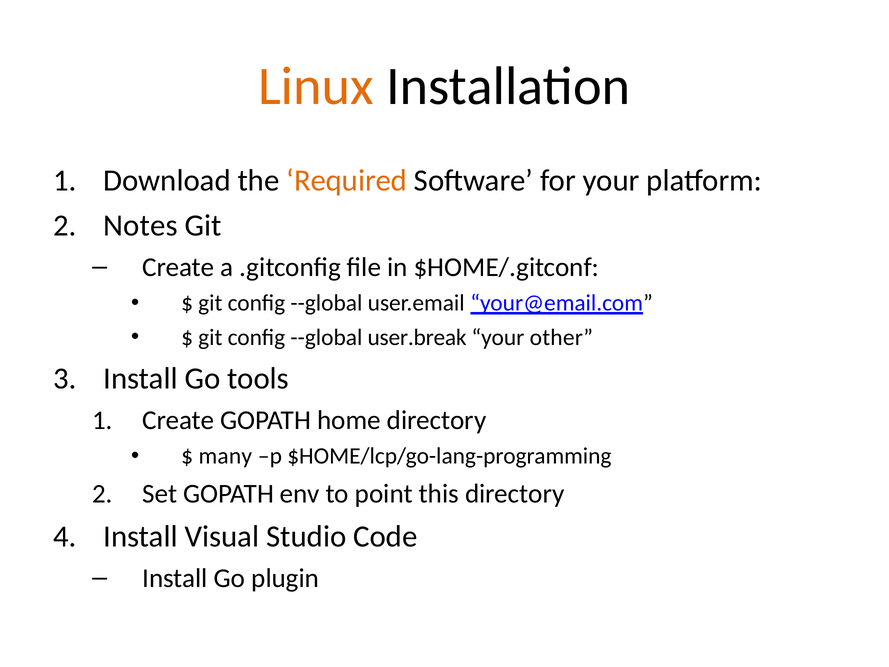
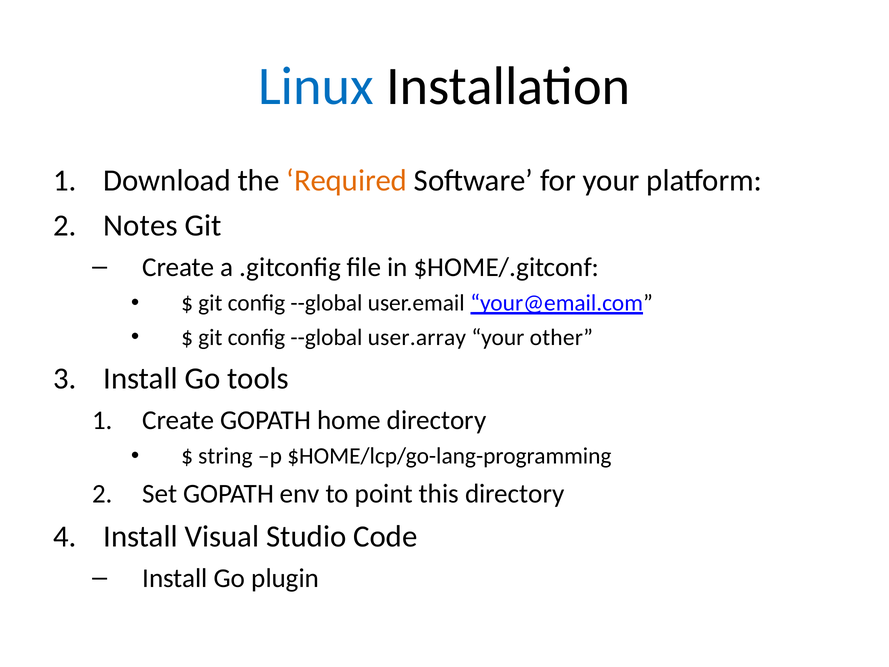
Linux colour: orange -> blue
user.break: user.break -> user.array
many: many -> string
